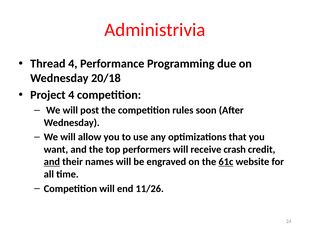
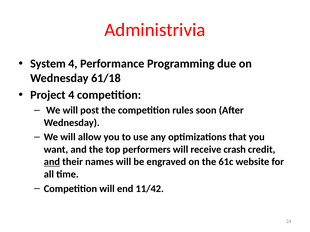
Thread: Thread -> System
20/18: 20/18 -> 61/18
61c underline: present -> none
11/26: 11/26 -> 11/42
